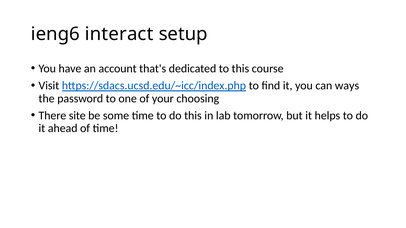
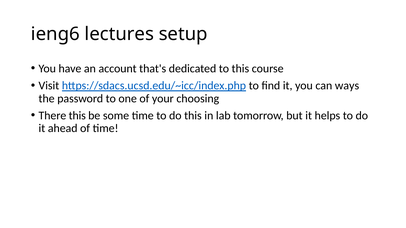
interact: interact -> lectures
There site: site -> this
